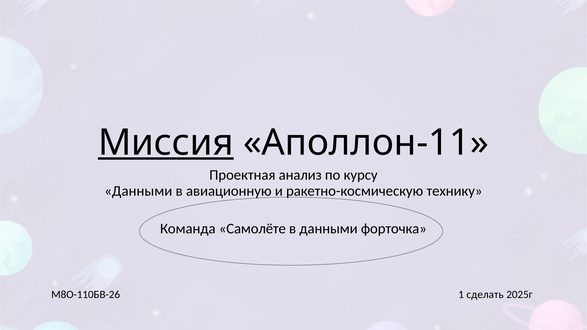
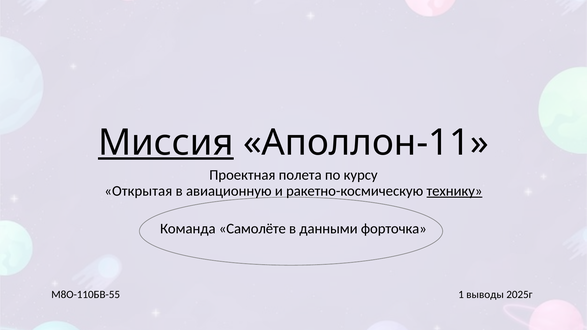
анализ: анализ -> полета
Данными at (138, 191): Данными -> Открытая
технику underline: none -> present
М8О-110БВ-26: М8О-110БВ-26 -> М8О-110БВ-55
сделать: сделать -> выводы
